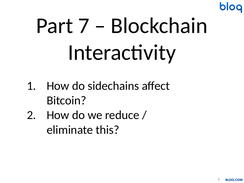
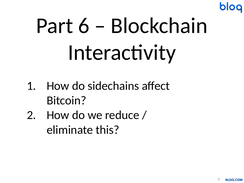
7: 7 -> 6
